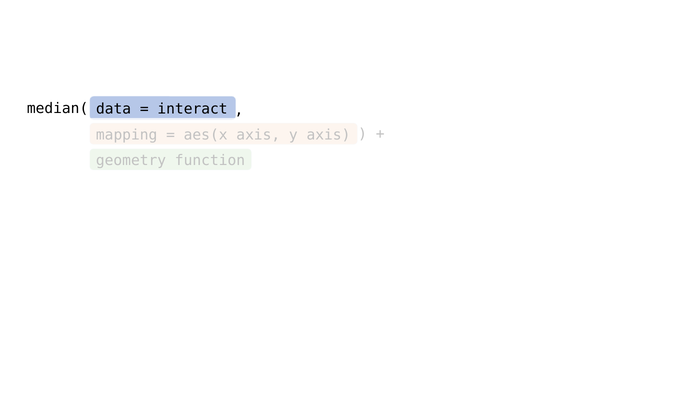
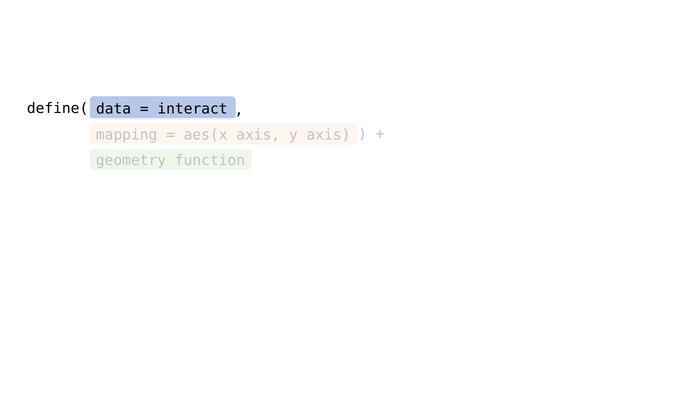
median(: median( -> define(
